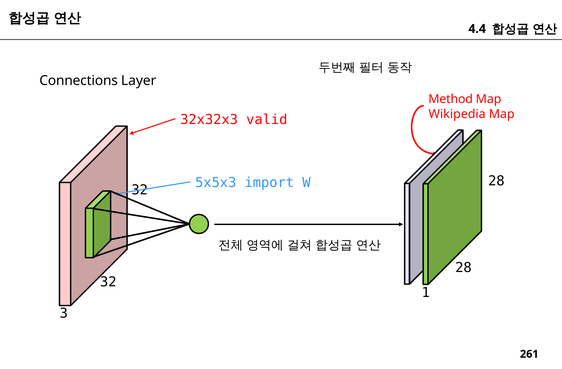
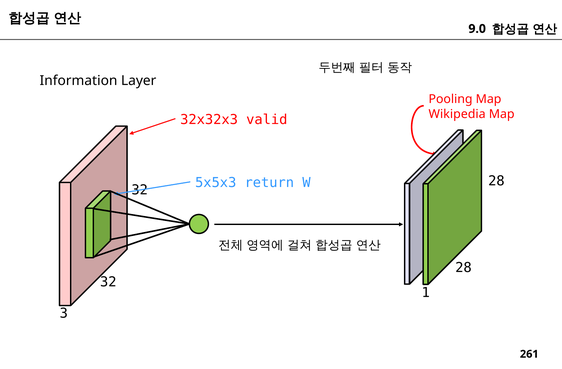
4.4: 4.4 -> 9.0
Connections: Connections -> Information
Method: Method -> Pooling
import: import -> return
